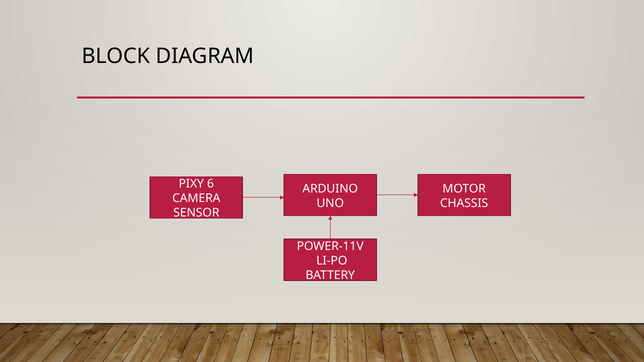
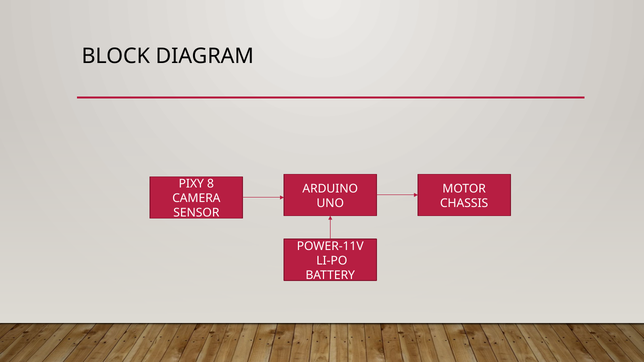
6: 6 -> 8
